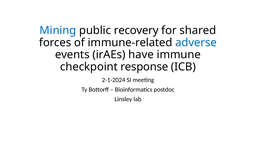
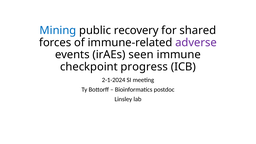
adverse colour: blue -> purple
have: have -> seen
response: response -> progress
